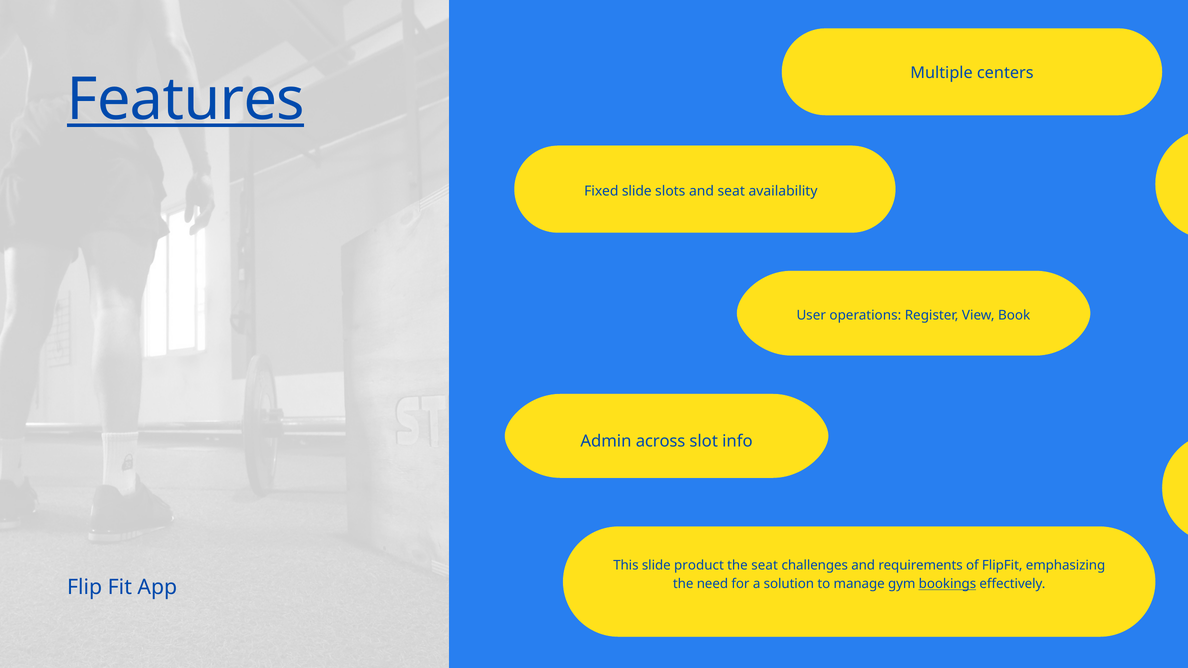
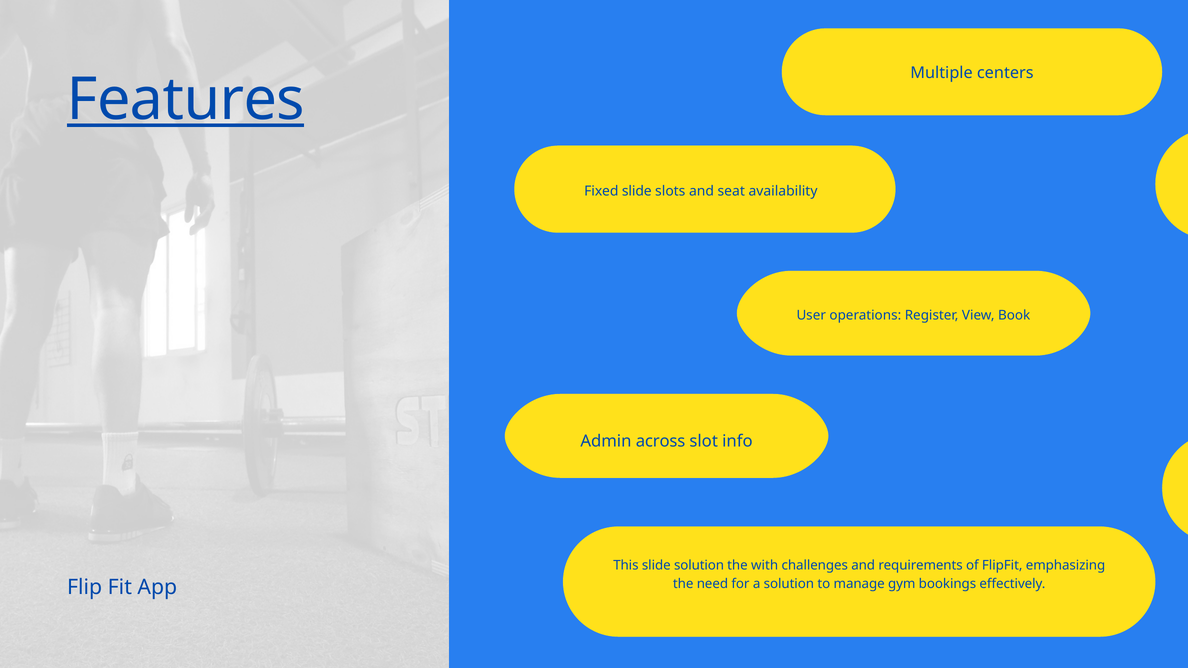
slide product: product -> solution
the seat: seat -> with
bookings underline: present -> none
